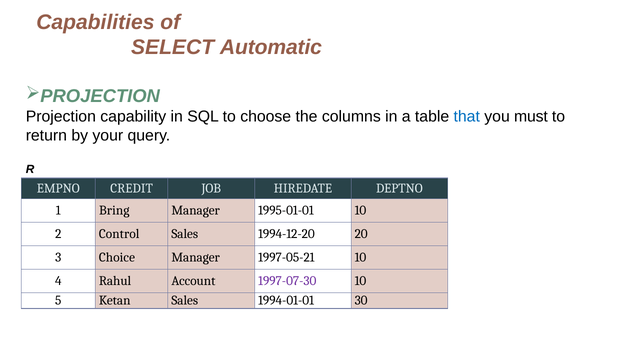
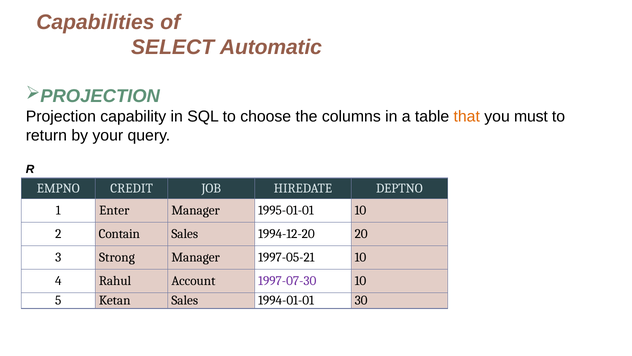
that colour: blue -> orange
Bring: Bring -> Enter
Control: Control -> Contain
Choice: Choice -> Strong
